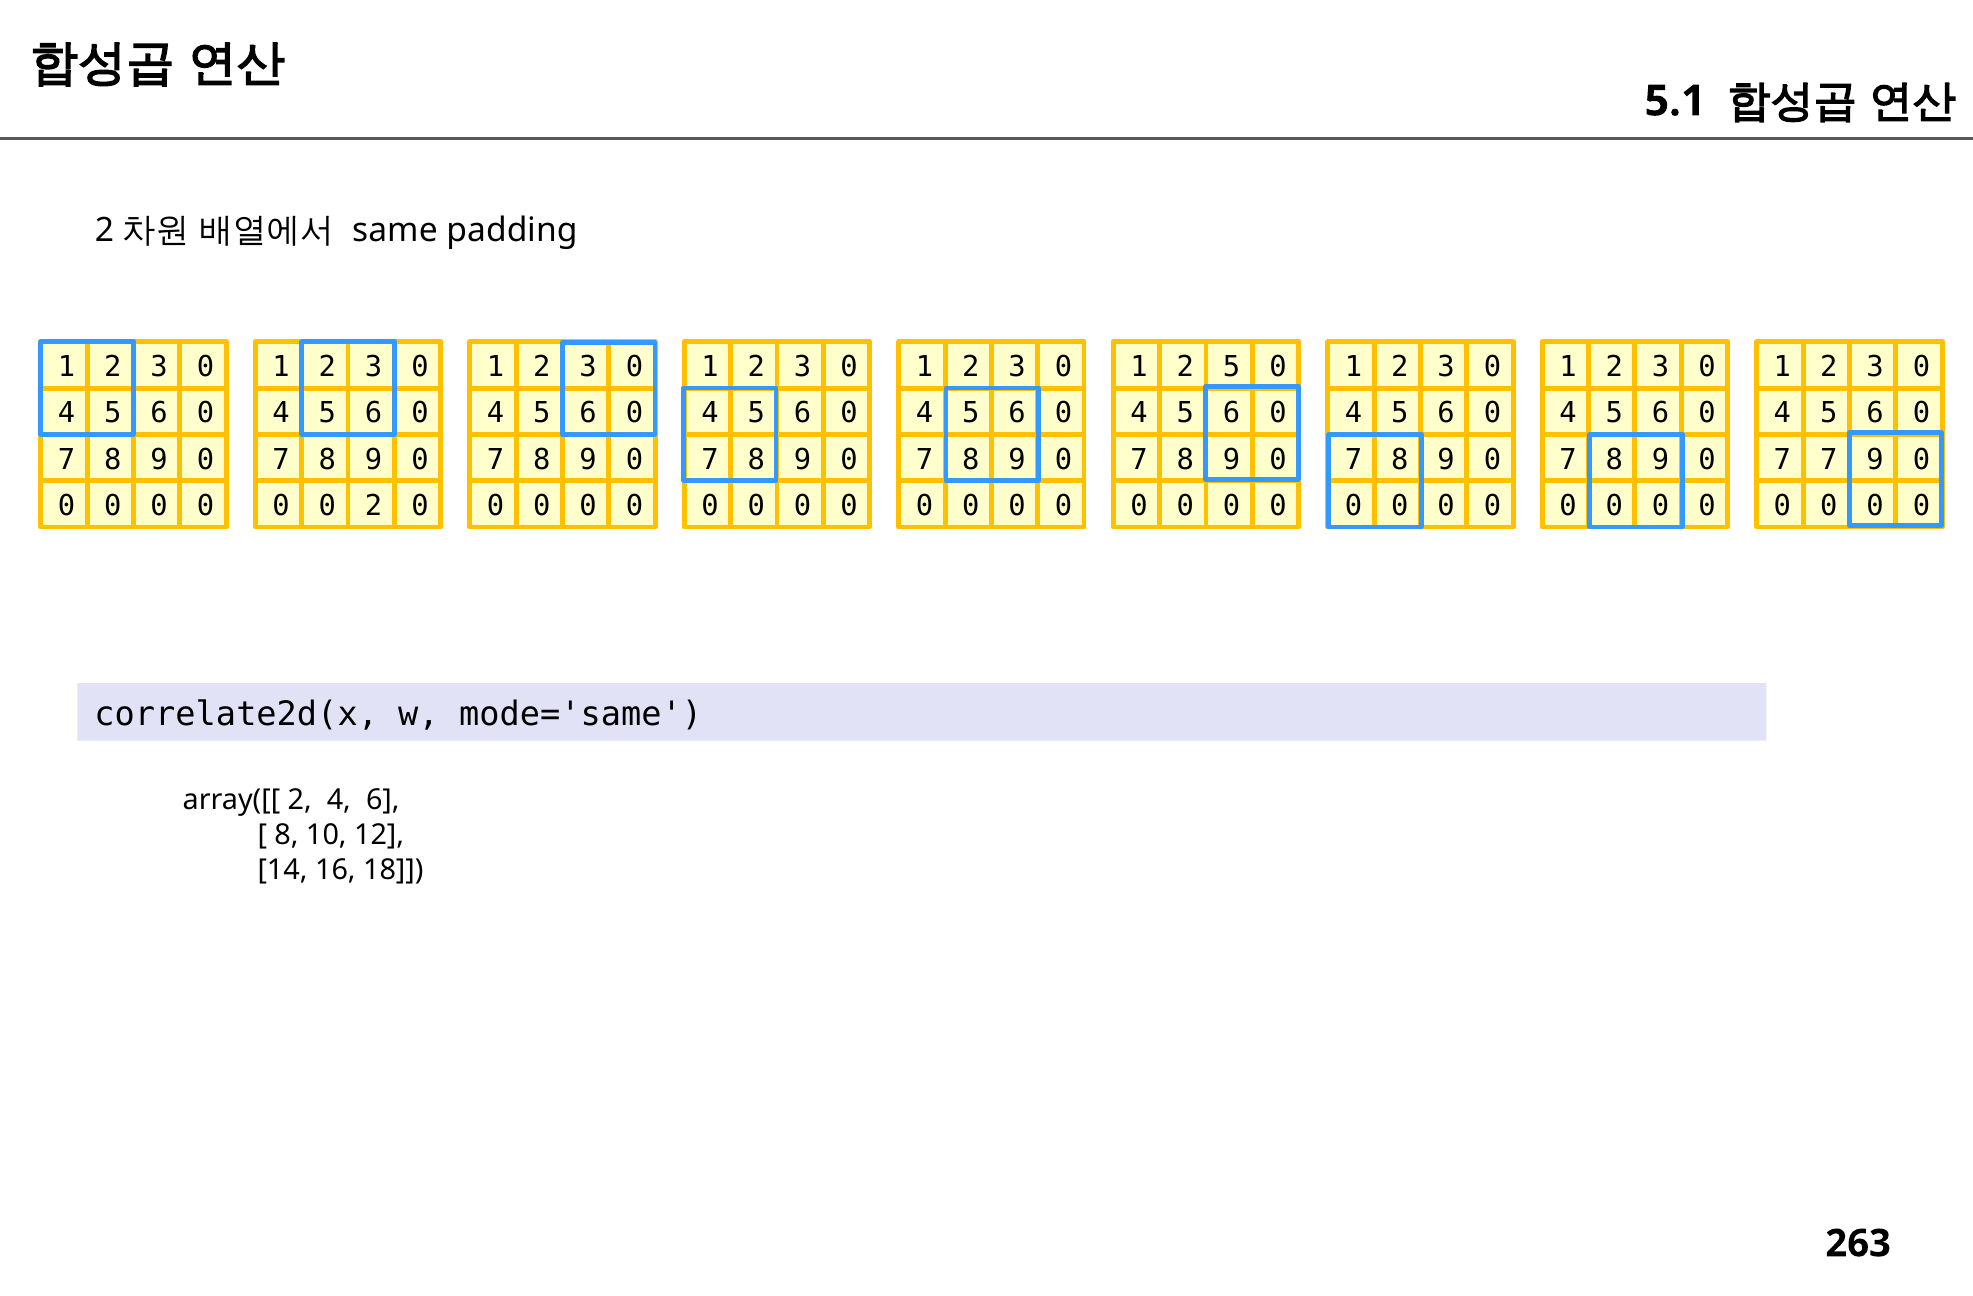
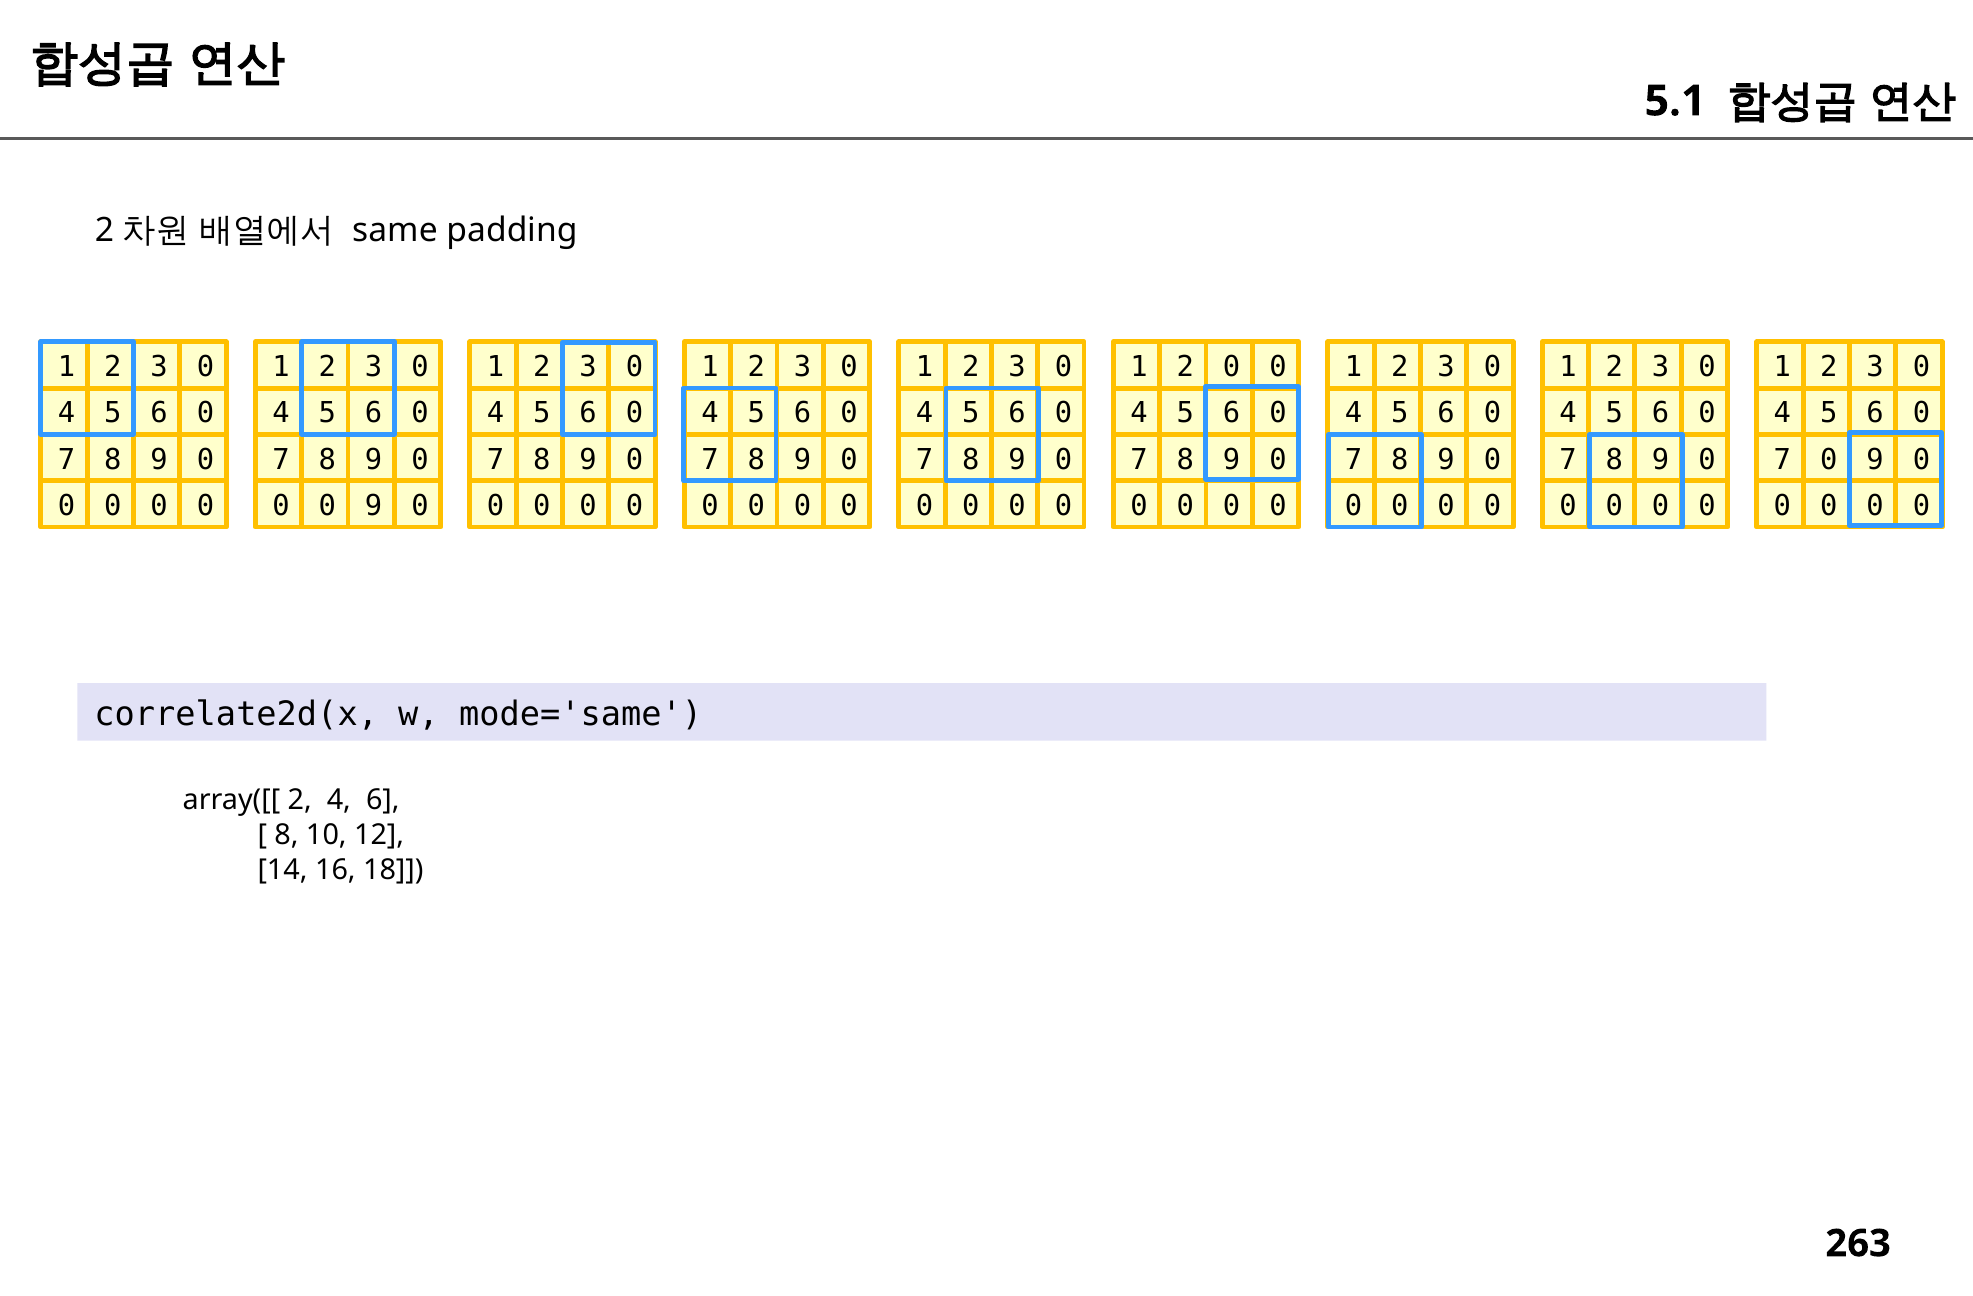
2 5: 5 -> 0
7 7: 7 -> 0
0 0 2: 2 -> 9
